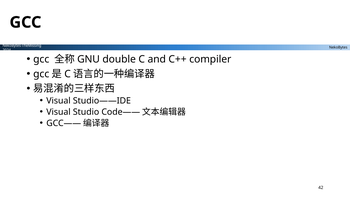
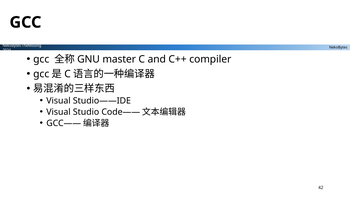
double: double -> master
